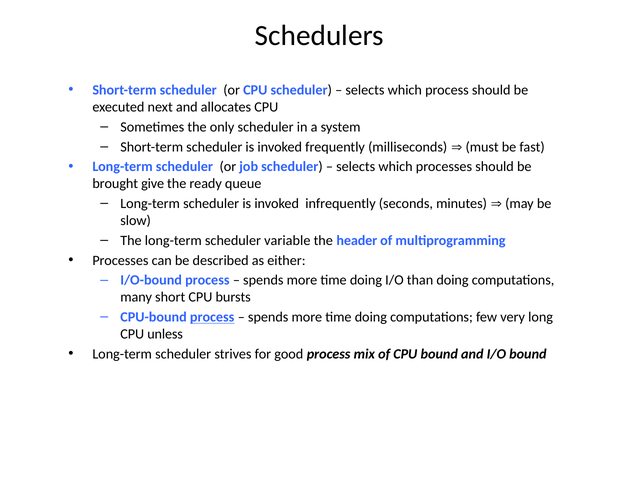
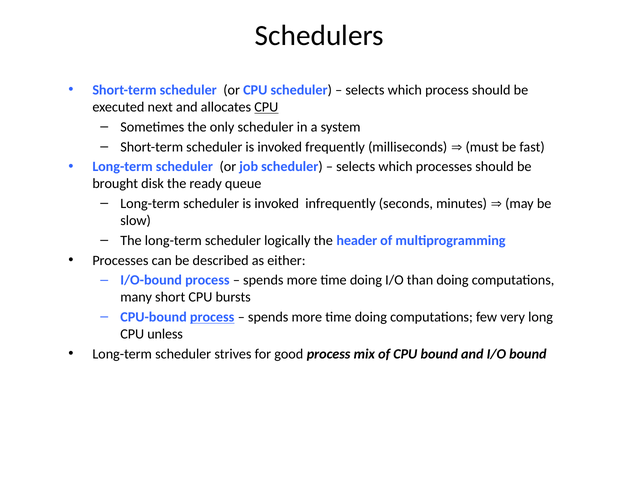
CPU at (266, 107) underline: none -> present
give: give -> disk
variable: variable -> logically
